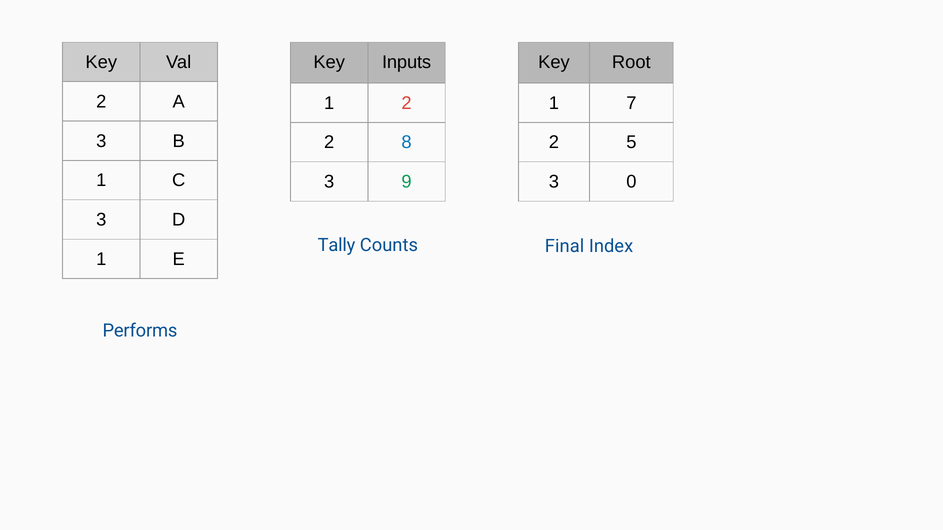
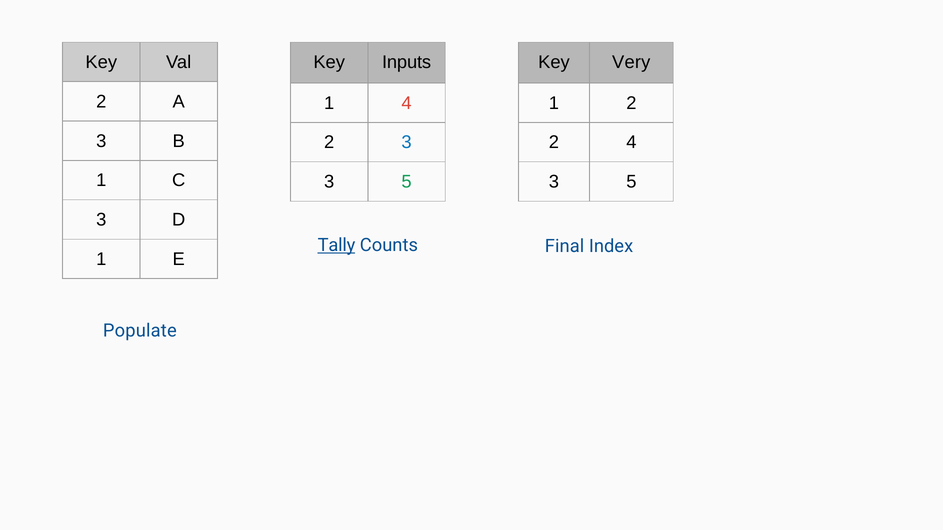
Root: Root -> Very
1 2: 2 -> 4
1 7: 7 -> 2
2 8: 8 -> 3
2 5: 5 -> 4
9 at (407, 182): 9 -> 5
0 at (631, 182): 0 -> 5
Tally underline: none -> present
Performs: Performs -> Populate
